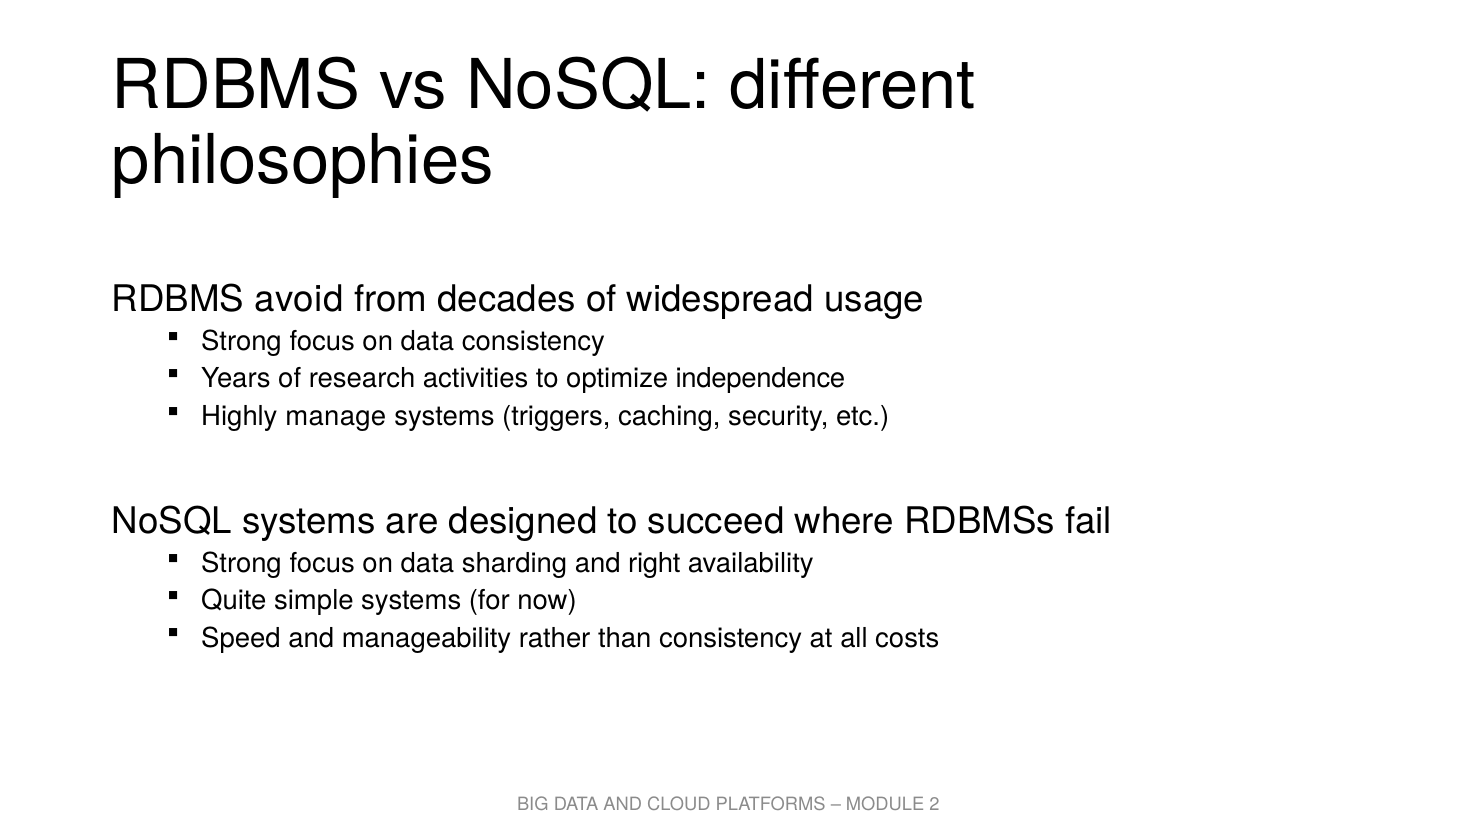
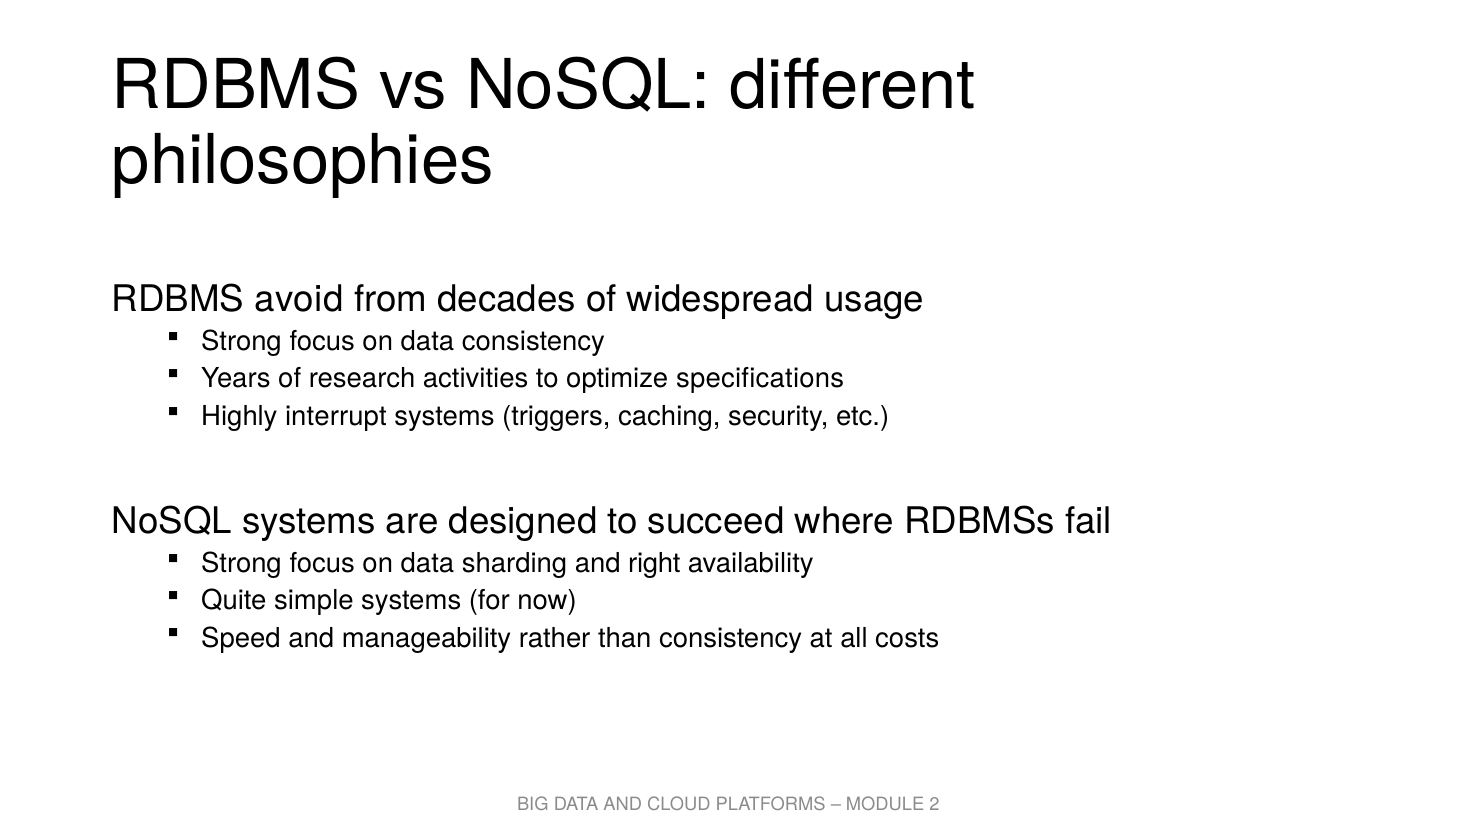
independence: independence -> specifications
manage: manage -> interrupt
